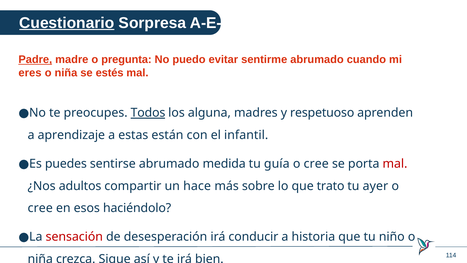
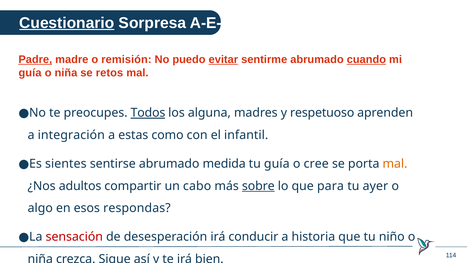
pregunta: pregunta -> remisión
evitar underline: none -> present
cuando underline: none -> present
eres at (30, 73): eres -> guía
estés: estés -> retos
aprendizaje: aprendizaje -> integración
están: están -> como
puedes: puedes -> sientes
mal at (395, 164) colour: red -> orange
hace: hace -> cabo
sobre underline: none -> present
trato: trato -> para
cree at (40, 208): cree -> algo
haciéndolo: haciéndolo -> respondas
